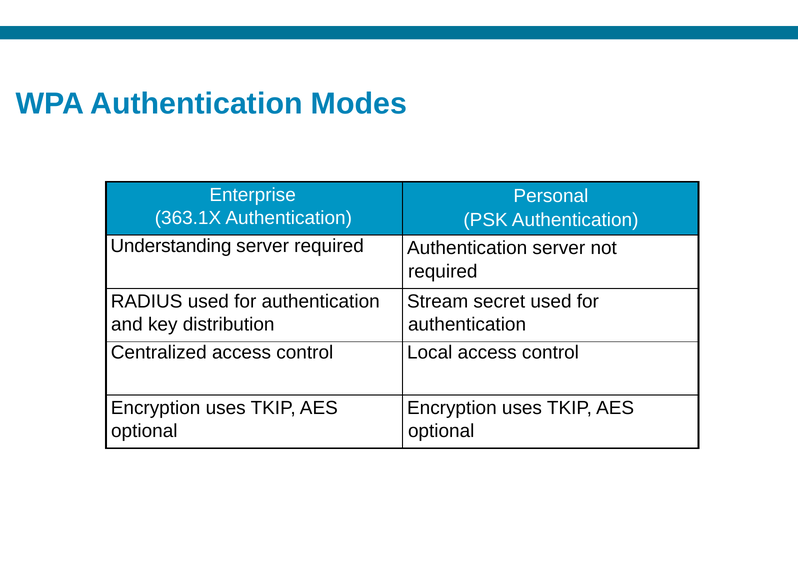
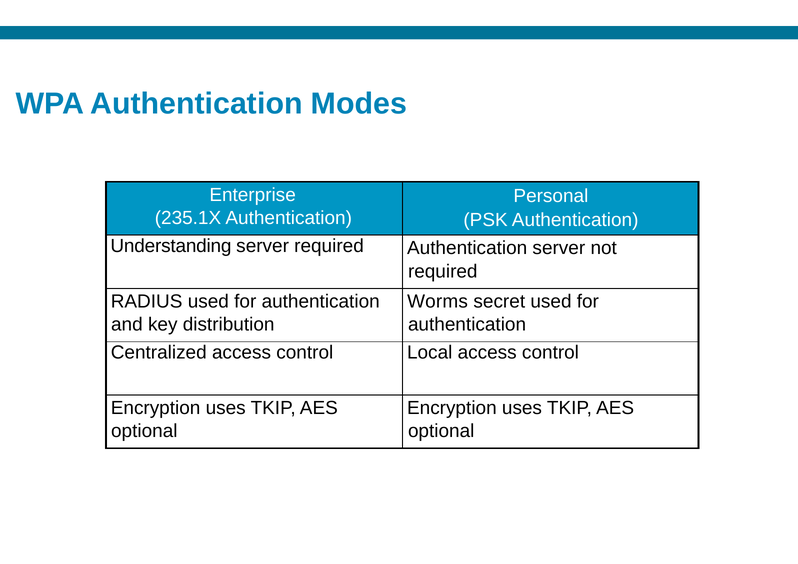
363.1X: 363.1X -> 235.1X
Stream: Stream -> Worms
